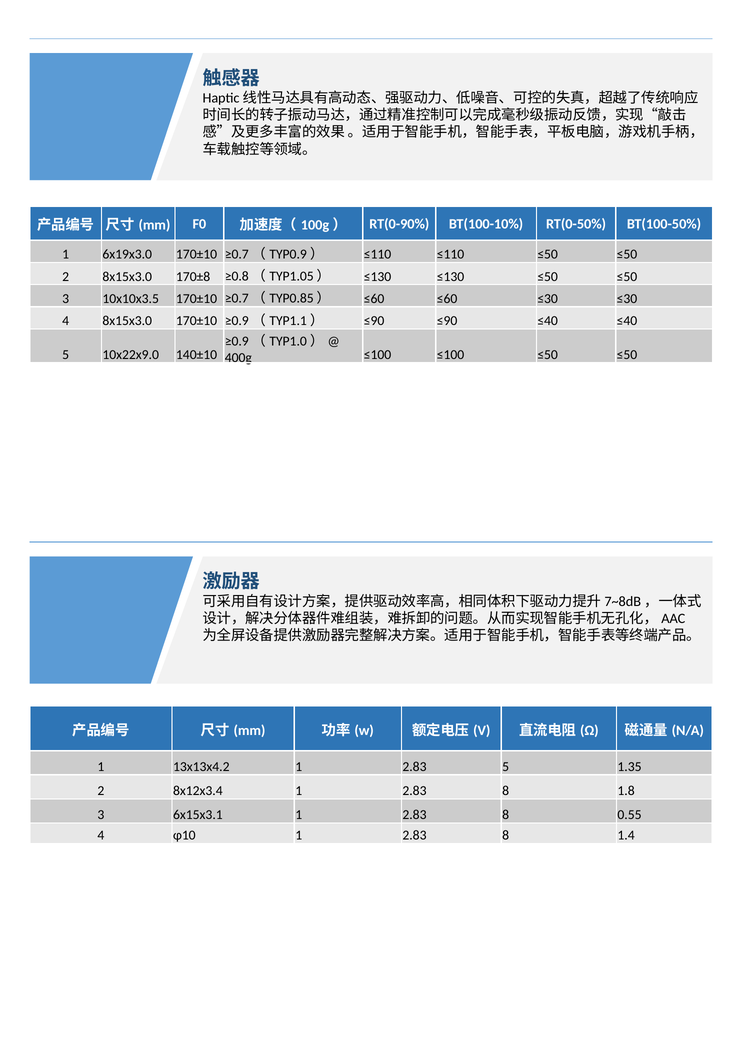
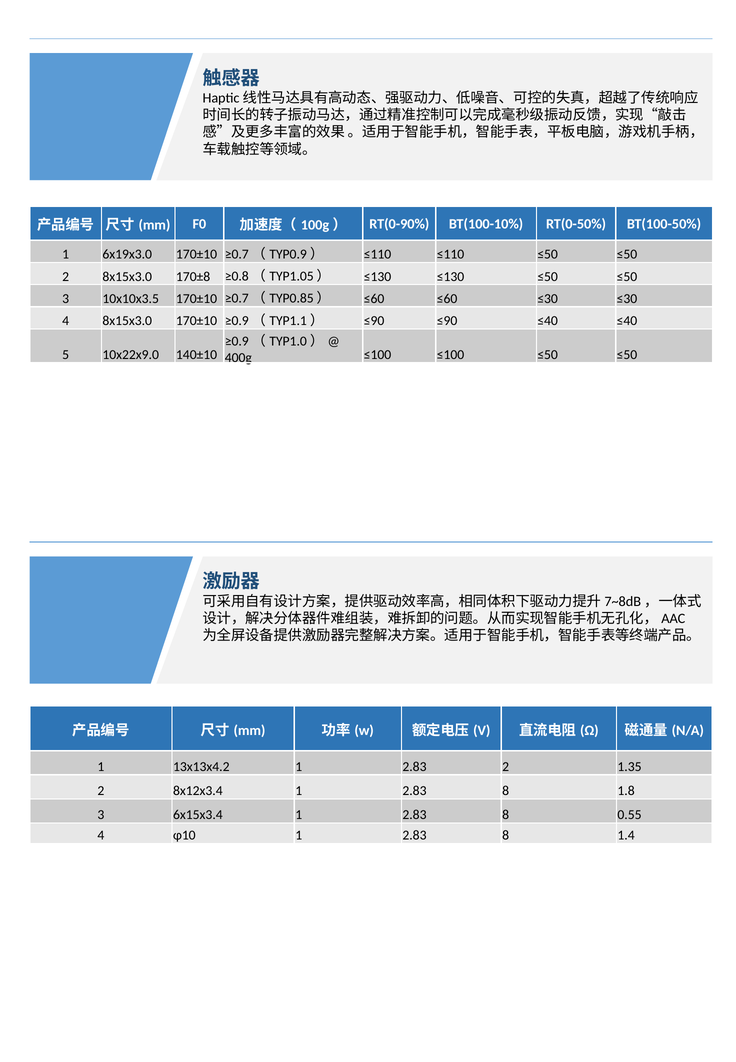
2.83 5: 5 -> 2
6x15x3.1: 6x15x3.1 -> 6x15x3.4
